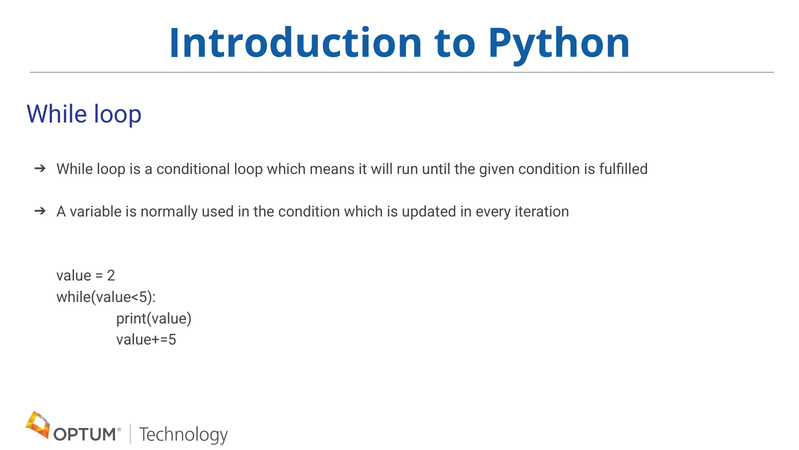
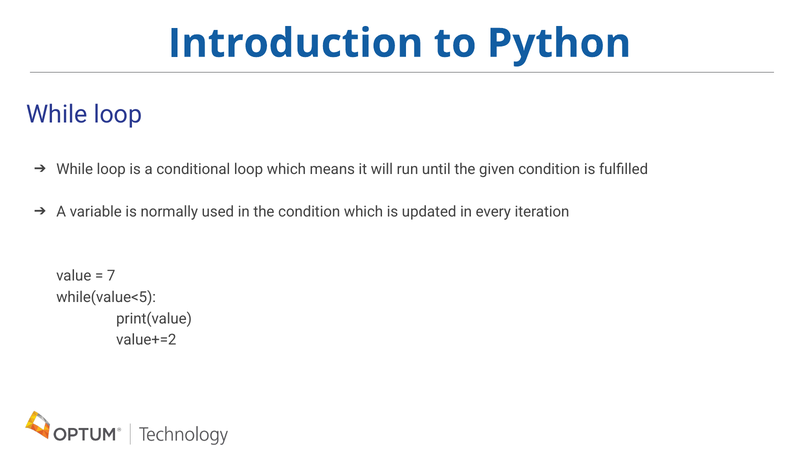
2: 2 -> 7
value+=5: value+=5 -> value+=2
